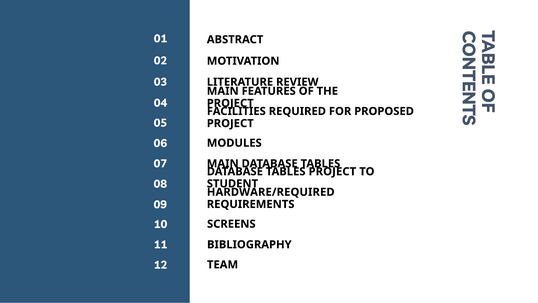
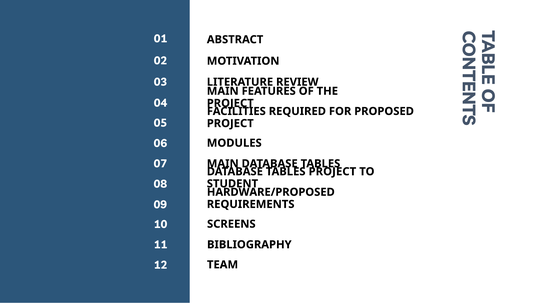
HARDWARE/REQUIRED: HARDWARE/REQUIRED -> HARDWARE/PROPOSED
